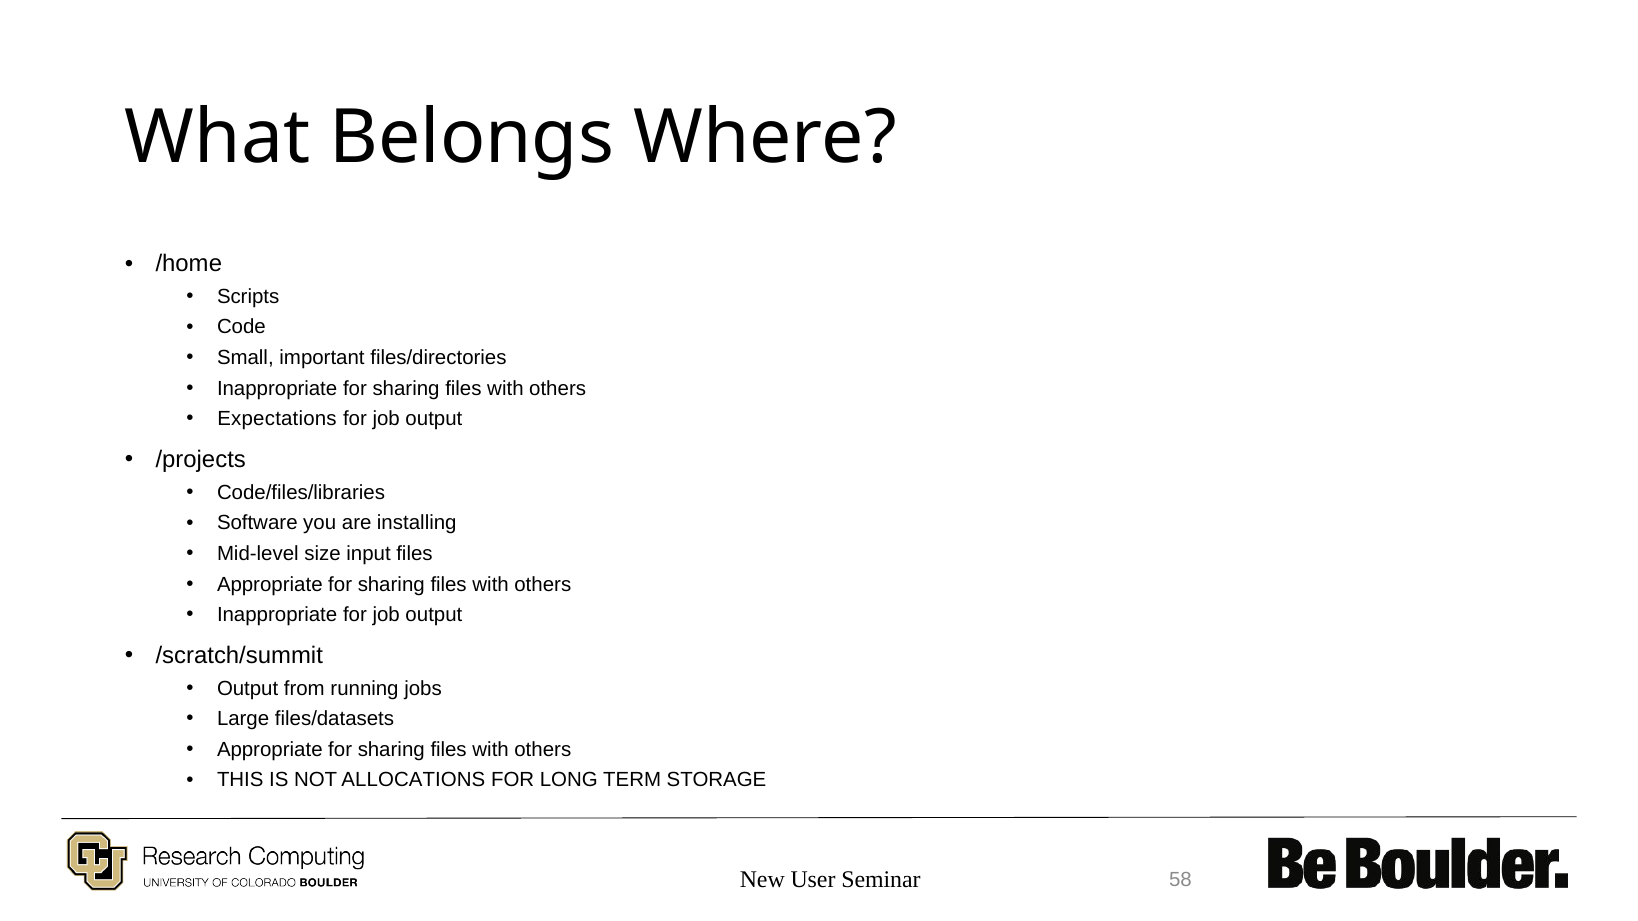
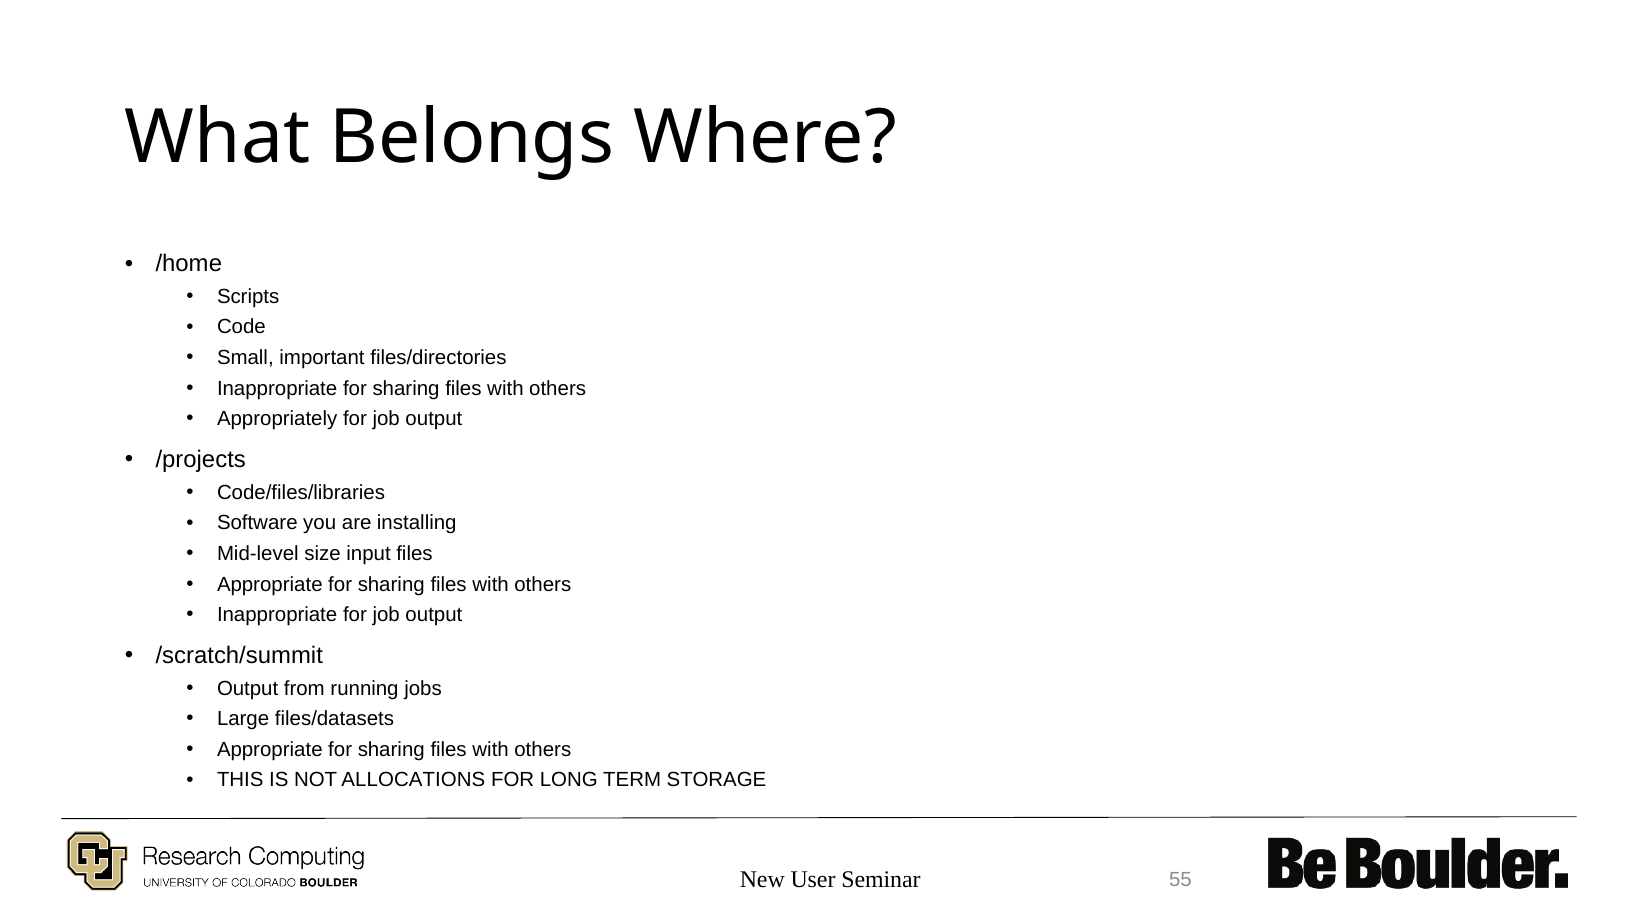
Expectations: Expectations -> Appropriately
58: 58 -> 55
